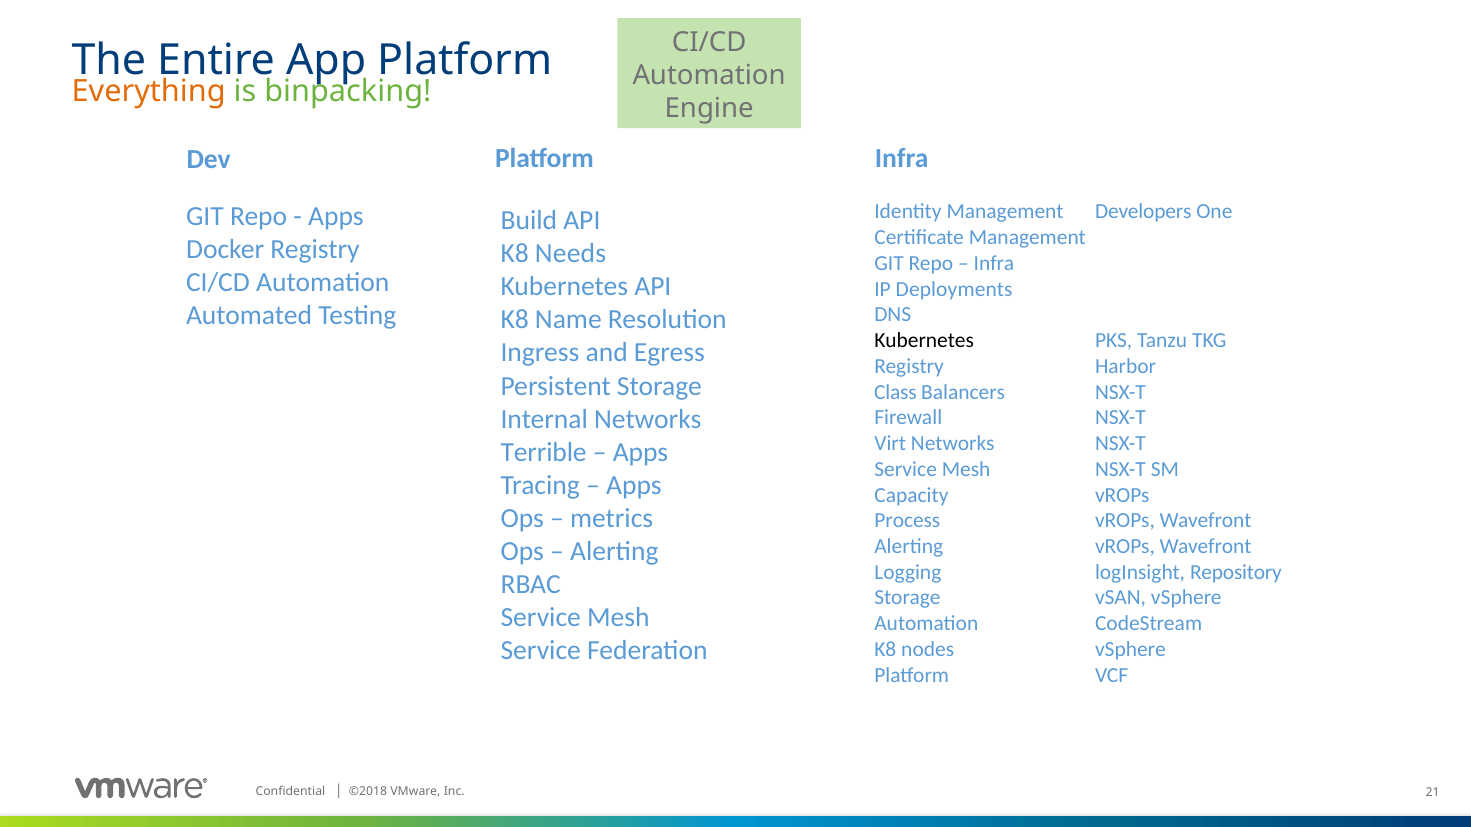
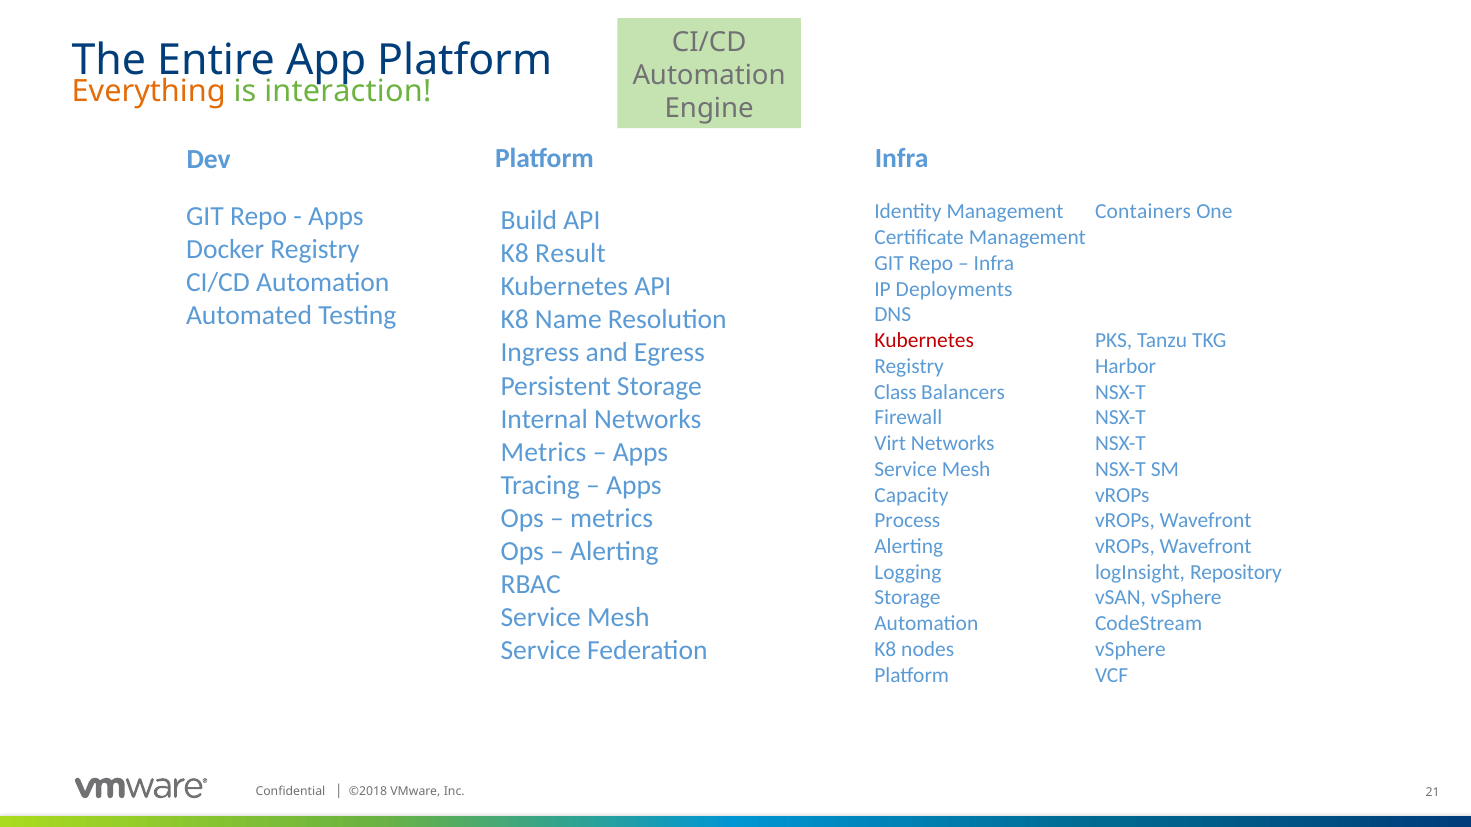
binpacking: binpacking -> interaction
Developers: Developers -> Containers
Needs: Needs -> Result
Kubernetes at (924, 341) colour: black -> red
Terrible at (544, 452): Terrible -> Metrics
